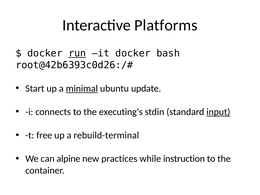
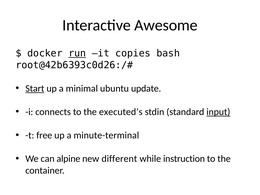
Platforms: Platforms -> Awesome
it docker: docker -> copies
Start underline: none -> present
minimal underline: present -> none
executing’s: executing’s -> executed’s
rebuild-terminal: rebuild-terminal -> minute-terminal
practices: practices -> different
